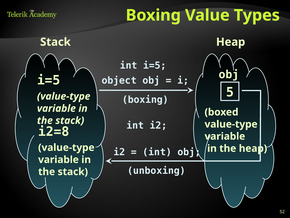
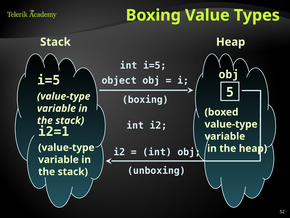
i2=8: i2=8 -> i2=1
